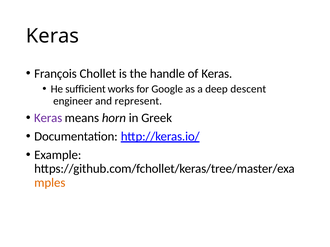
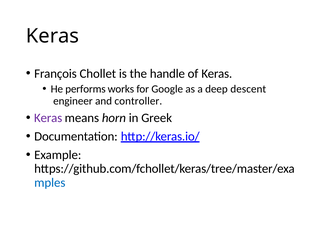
sufficient: sufficient -> performs
represent: represent -> controller
mples colour: orange -> blue
